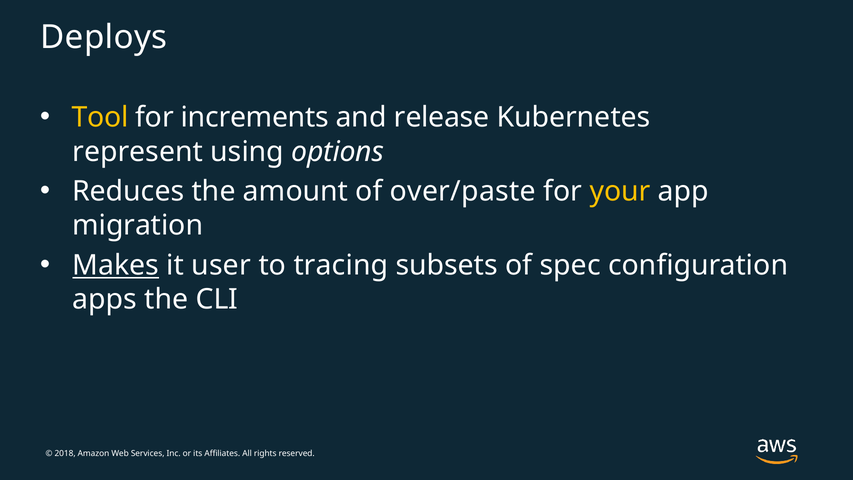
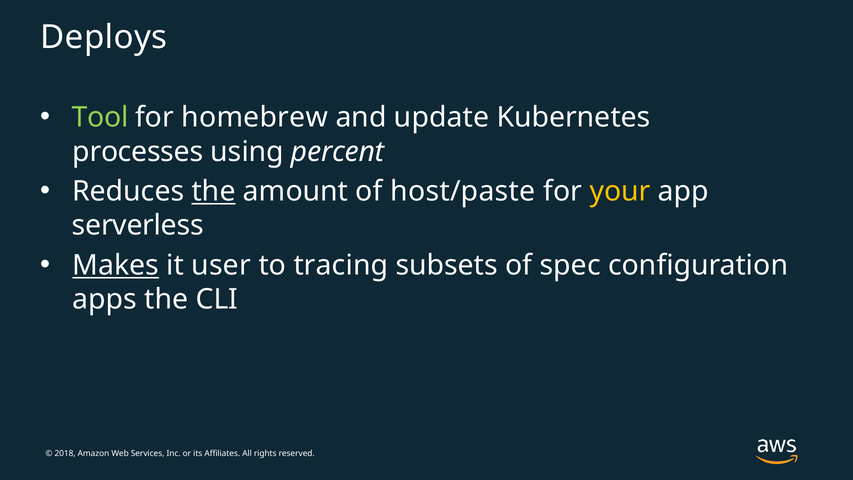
Tool colour: yellow -> light green
increments: increments -> homebrew
release: release -> update
represent: represent -> processes
options: options -> percent
the at (214, 191) underline: none -> present
over/paste: over/paste -> host/paste
migration: migration -> serverless
